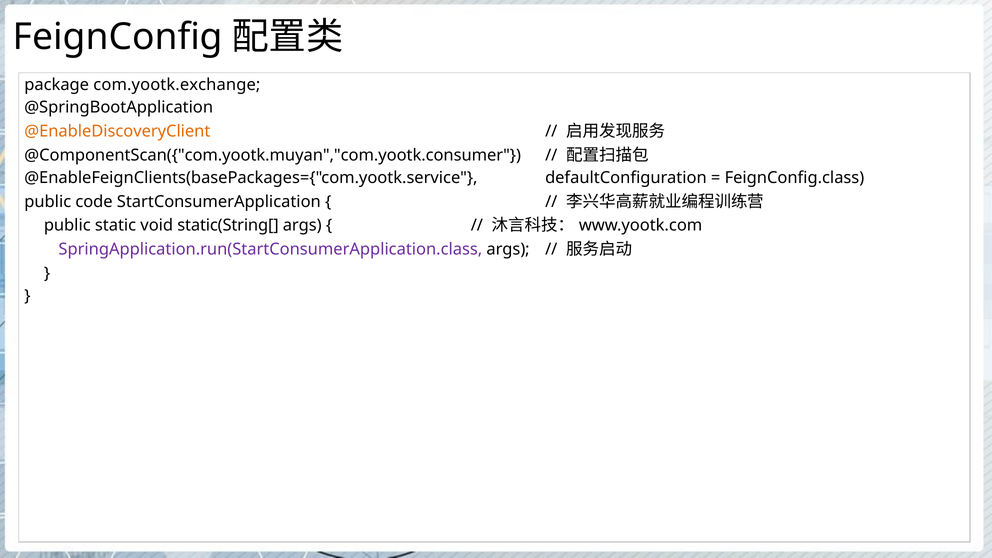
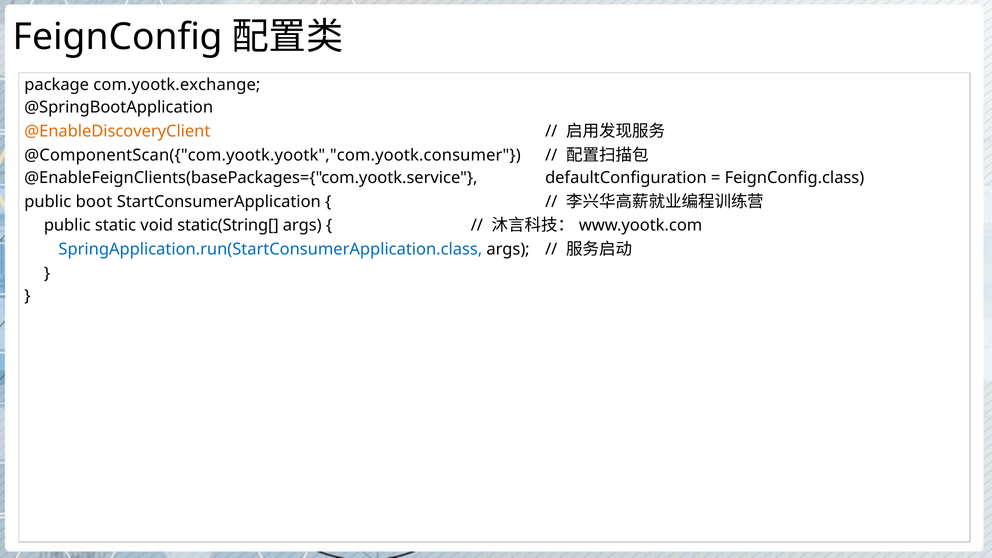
@ComponentScan({"com.yootk.muyan","com.yootk.consumer: @ComponentScan({"com.yootk.muyan","com.yootk.consumer -> @ComponentScan({"com.yootk.yootk","com.yootk.consumer
code: code -> boot
SpringApplication.run(StartConsumerApplication.class colour: purple -> blue
